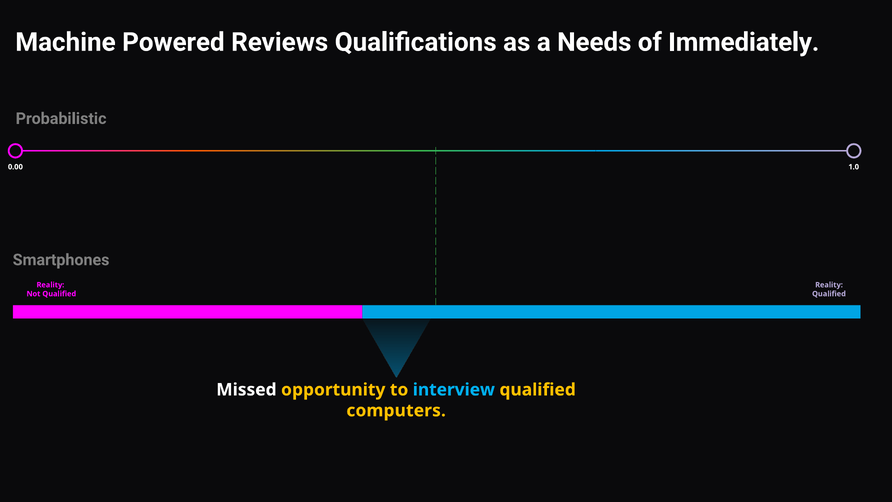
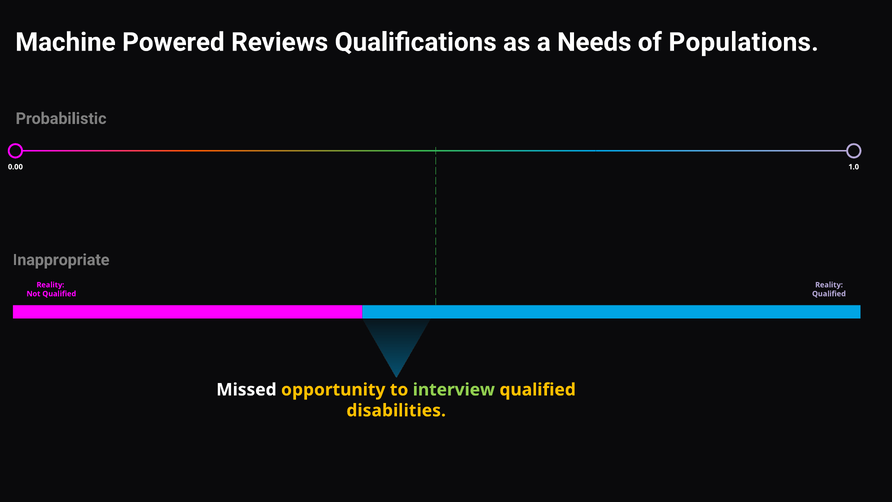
Immediately: Immediately -> Populations
Smartphones: Smartphones -> Inappropriate
interview colour: light blue -> light green
computers: computers -> disabilities
